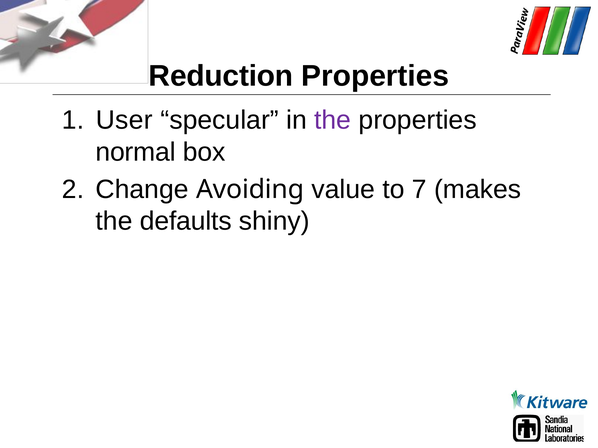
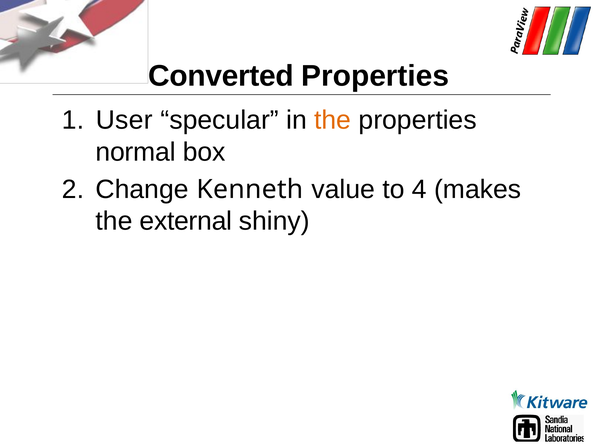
Reduction: Reduction -> Converted
the at (333, 120) colour: purple -> orange
Avoiding: Avoiding -> Kenneth
7: 7 -> 4
defaults: defaults -> external
